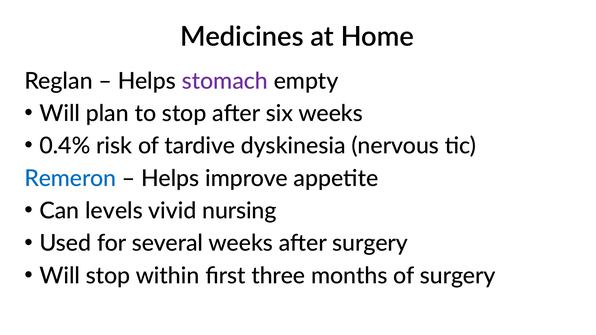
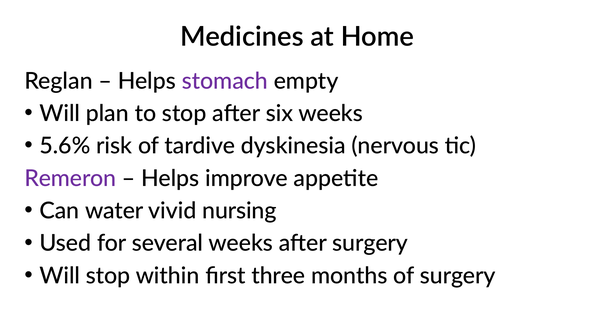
0.4%: 0.4% -> 5.6%
Remeron colour: blue -> purple
levels: levels -> water
